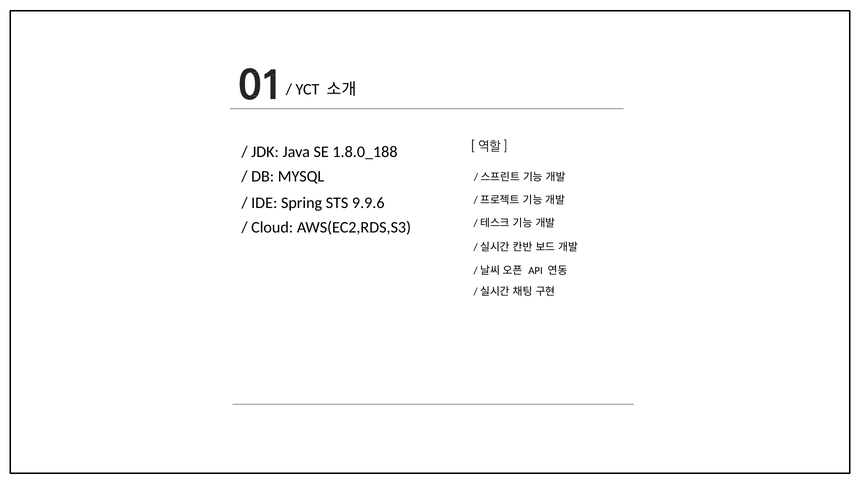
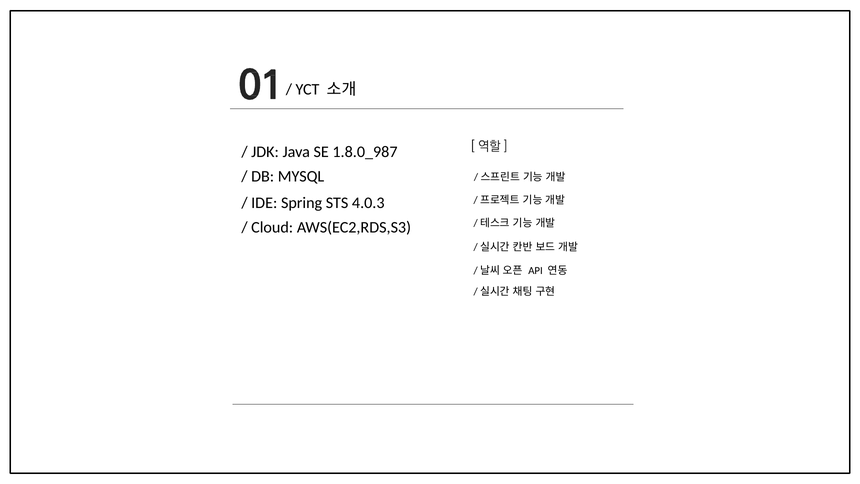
1.8.0_188: 1.8.0_188 -> 1.8.0_987
9.9.6: 9.9.6 -> 4.0.3
